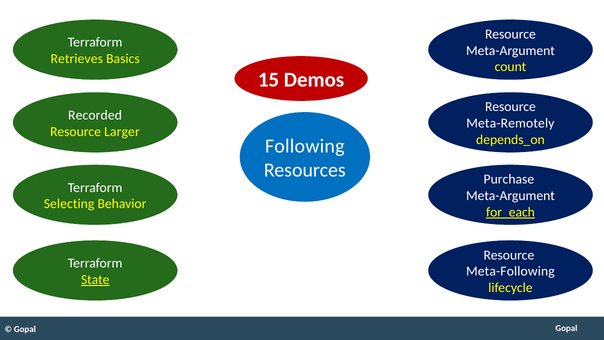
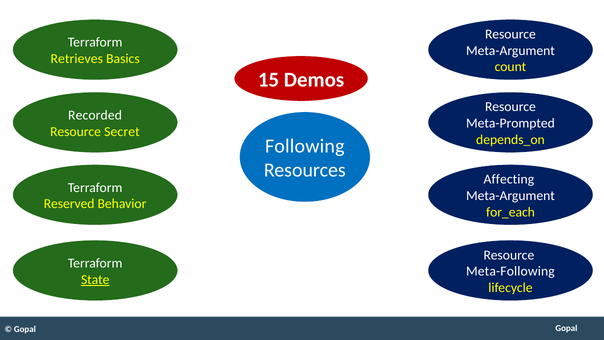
Meta-Remotely: Meta-Remotely -> Meta-Prompted
Larger: Larger -> Secret
Purchase: Purchase -> Affecting
Selecting: Selecting -> Reserved
for_each underline: present -> none
